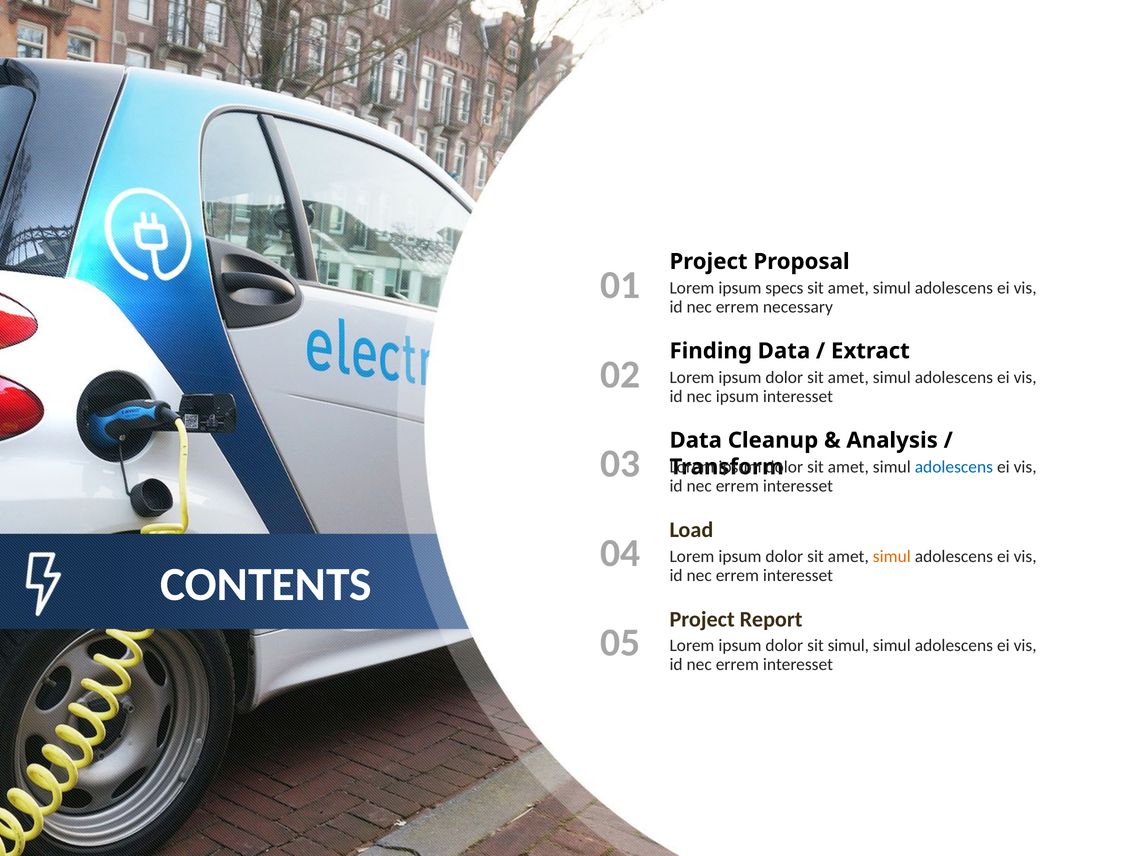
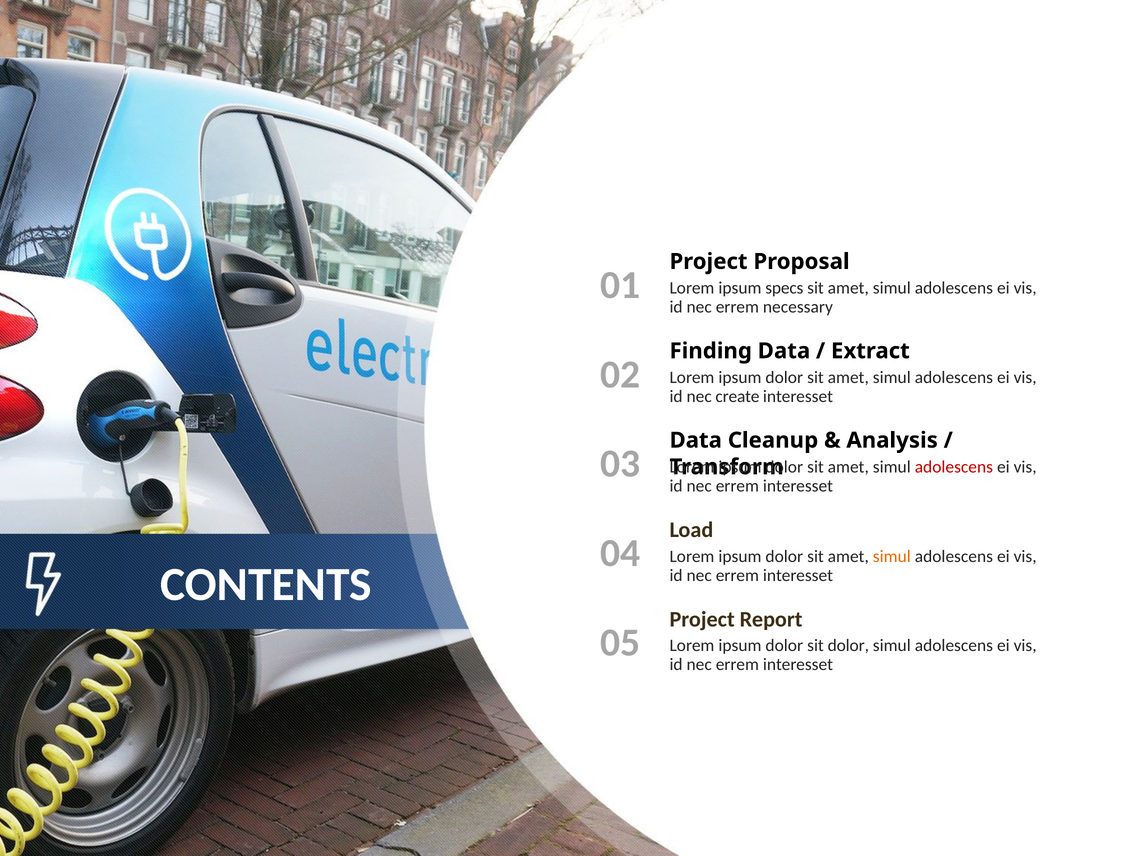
nec ipsum: ipsum -> create
adolescens at (954, 467) colour: blue -> red
sit simul: simul -> dolor
